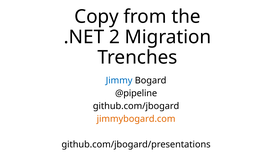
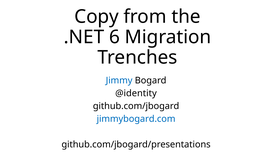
2: 2 -> 6
@pipeline: @pipeline -> @identity
jimmybogard.com colour: orange -> blue
